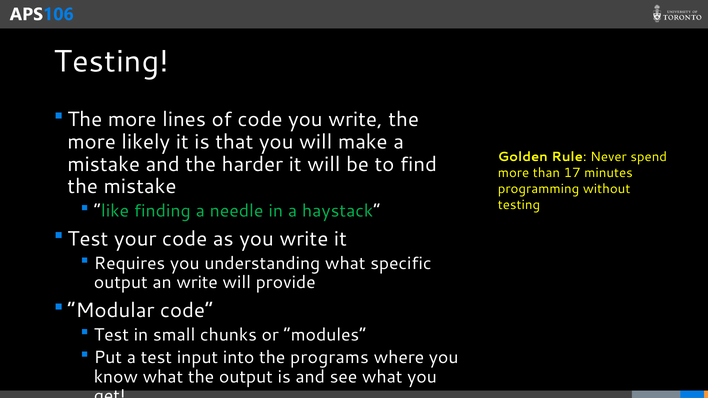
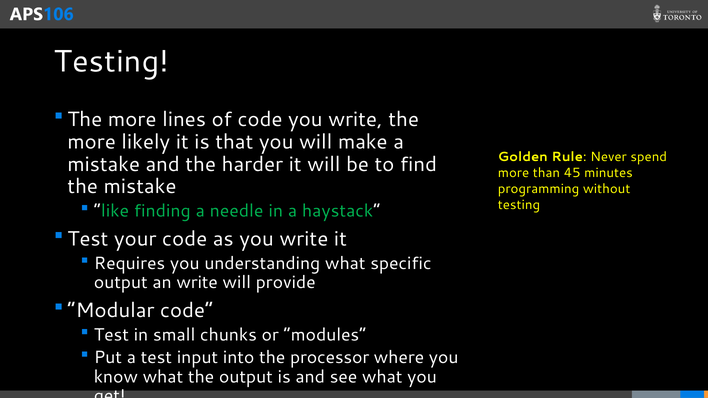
17: 17 -> 45
programs: programs -> processor
